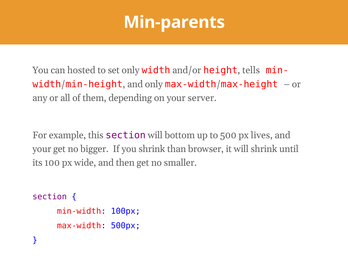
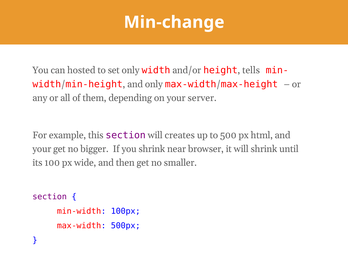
Min-parents: Min-parents -> Min-change
bottom: bottom -> creates
lives: lives -> html
than: than -> near
